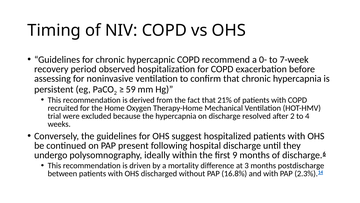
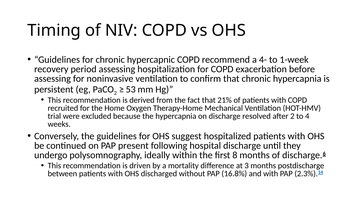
0-: 0- -> 4-
7-week: 7-week -> 1-week
period observed: observed -> assessing
59: 59 -> 53
9: 9 -> 8
